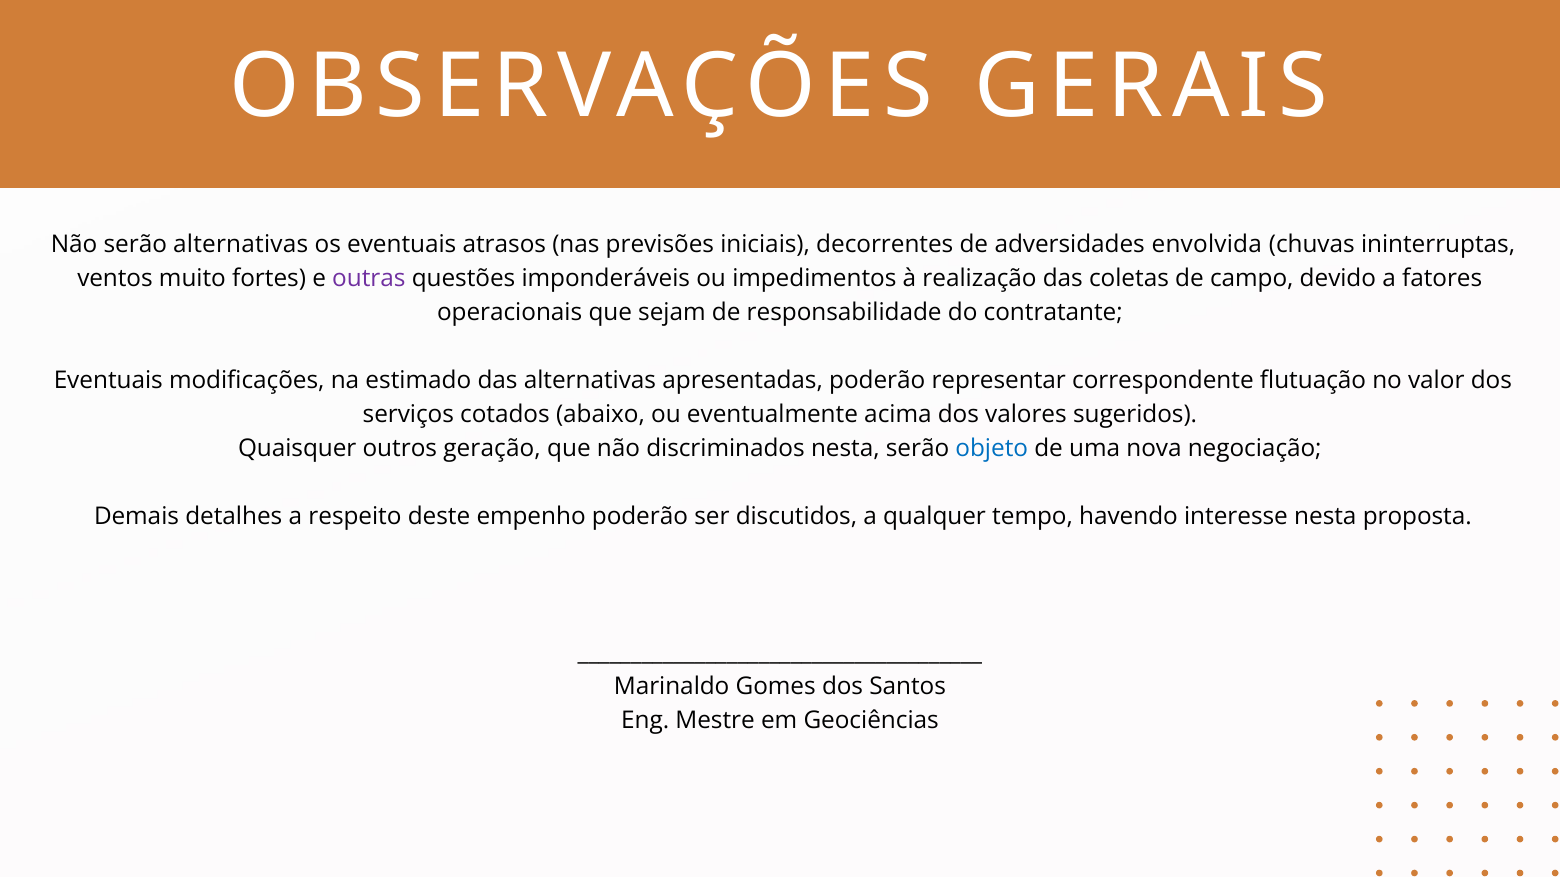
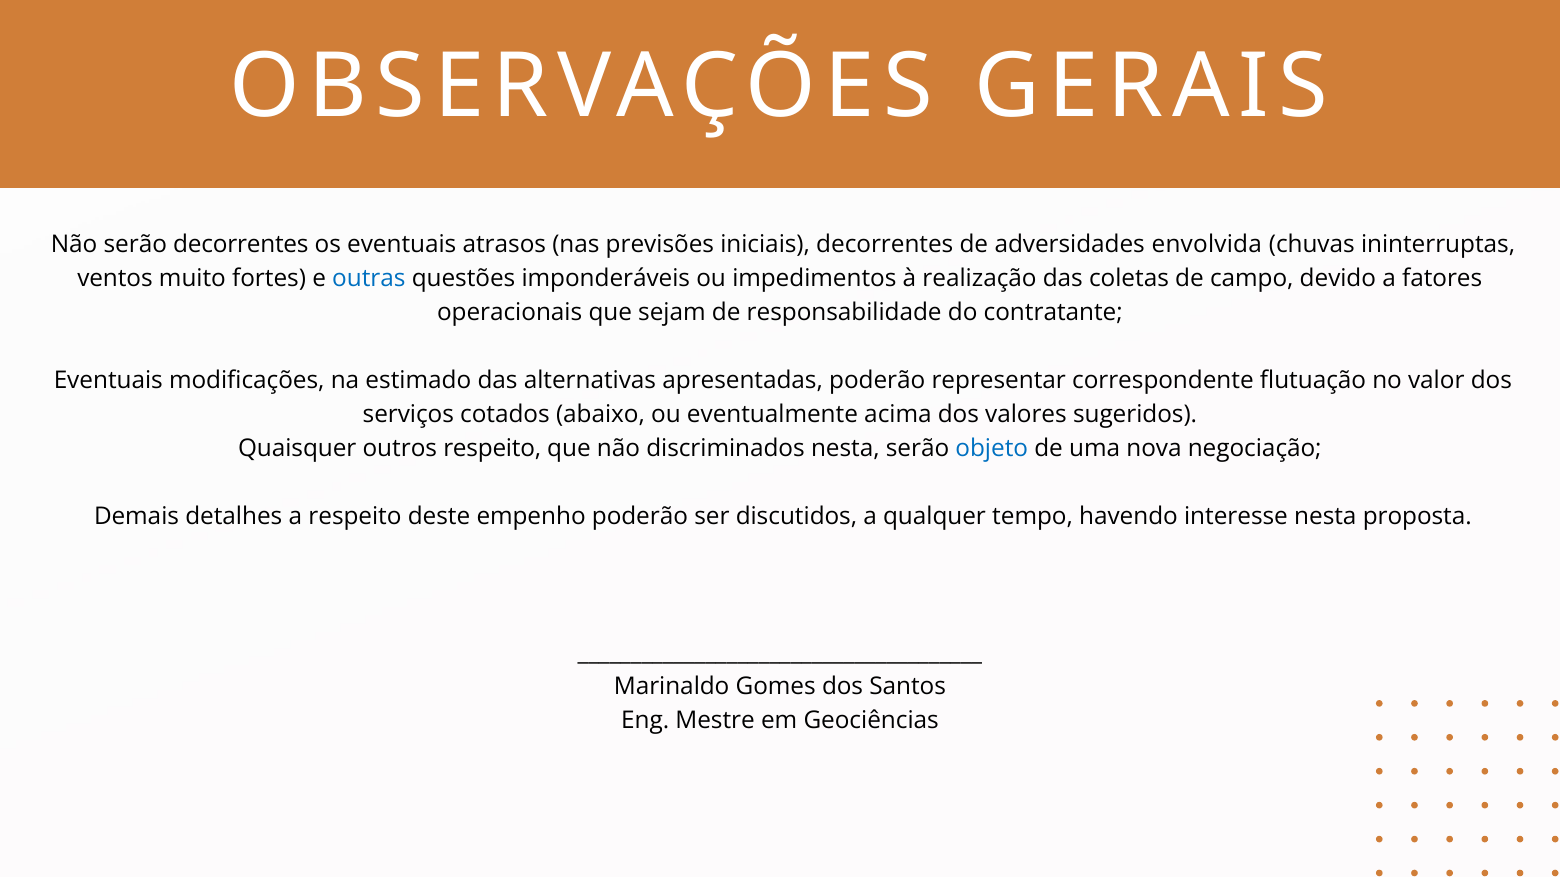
serão alternativas: alternativas -> decorrentes
outras colour: purple -> blue
outros geração: geração -> respeito
